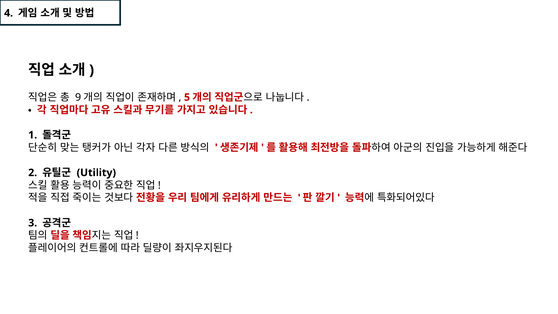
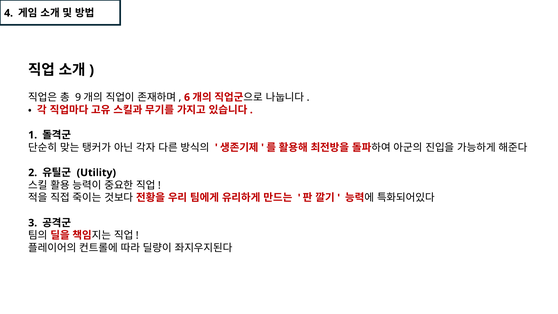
5: 5 -> 6
